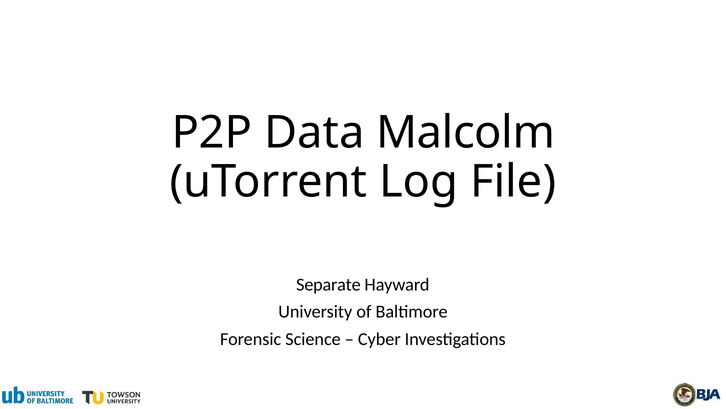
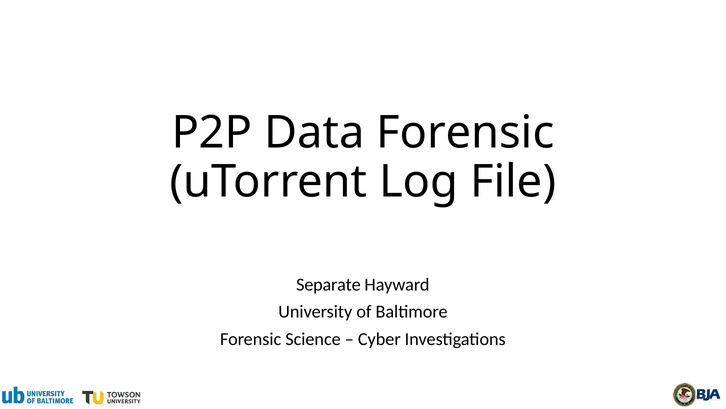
Data Malcolm: Malcolm -> Forensic
